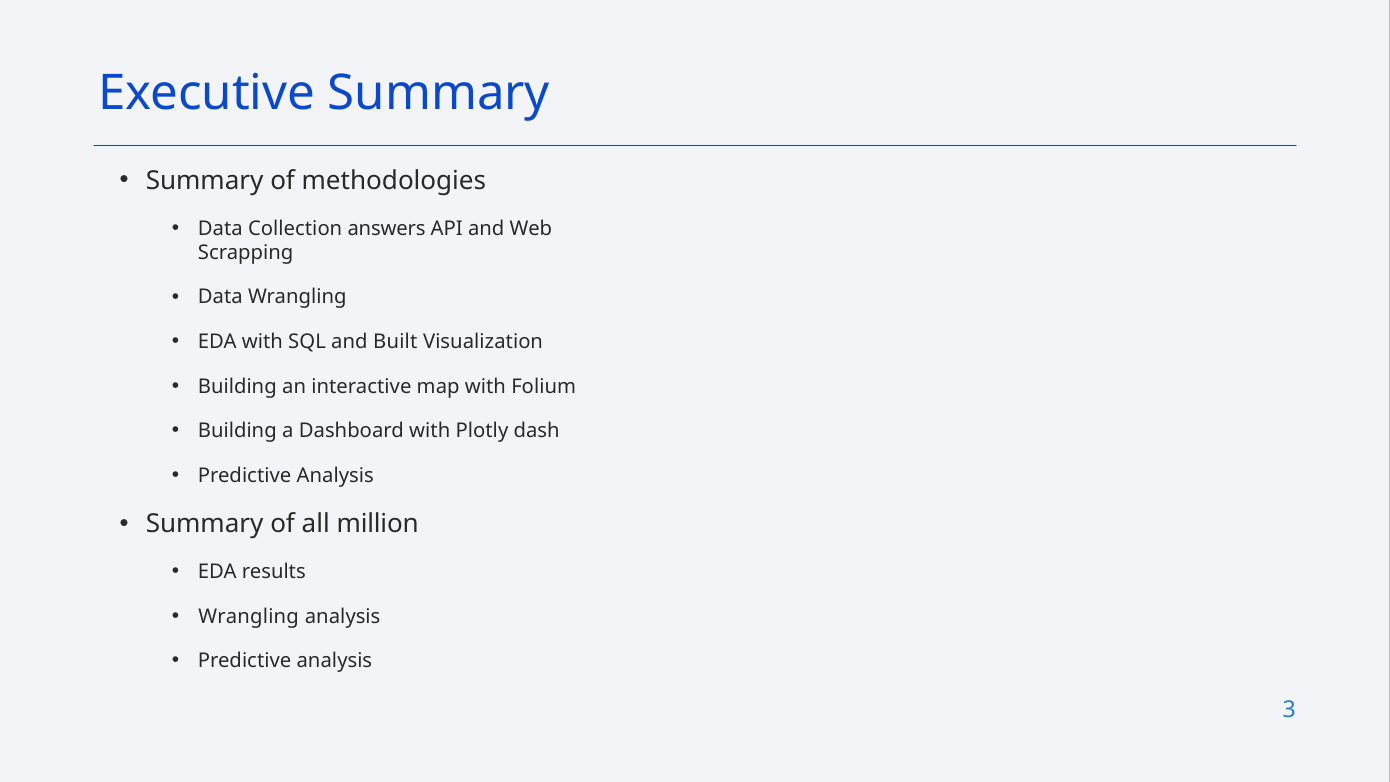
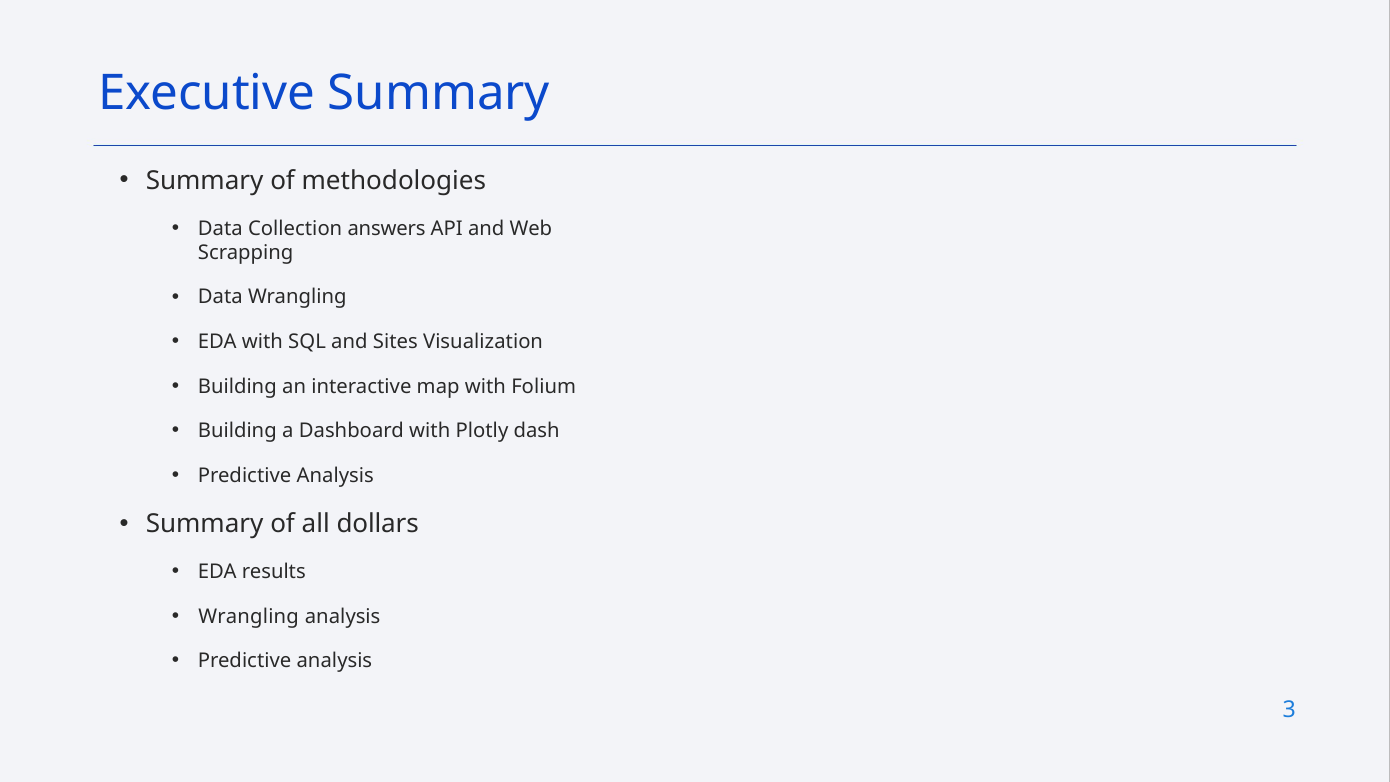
Built: Built -> Sites
million: million -> dollars
